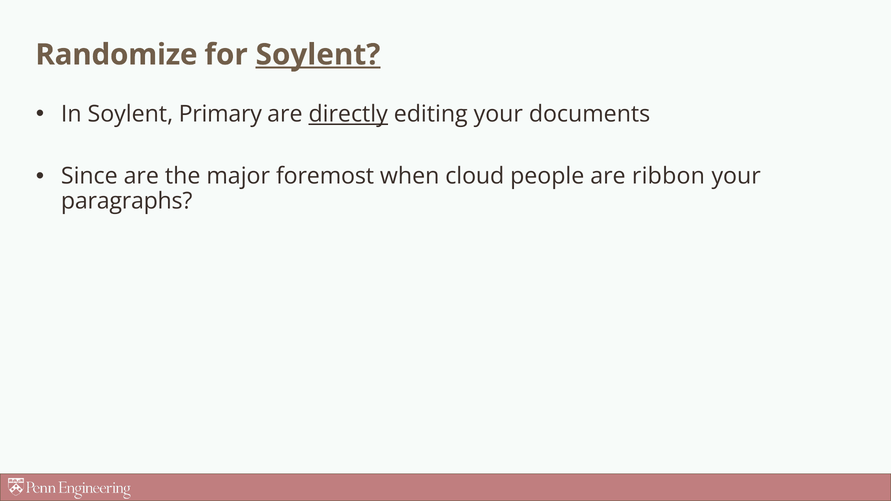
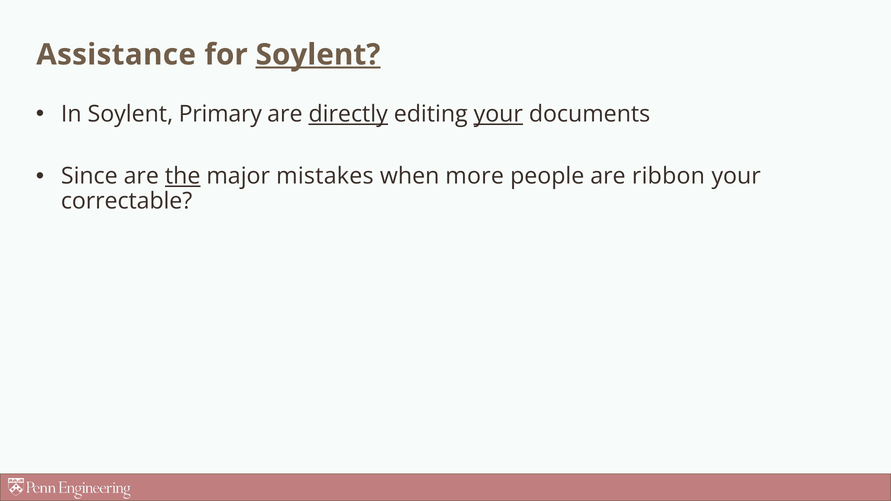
Randomize: Randomize -> Assistance
your at (498, 114) underline: none -> present
the underline: none -> present
foremost: foremost -> mistakes
cloud: cloud -> more
paragraphs: paragraphs -> correctable
